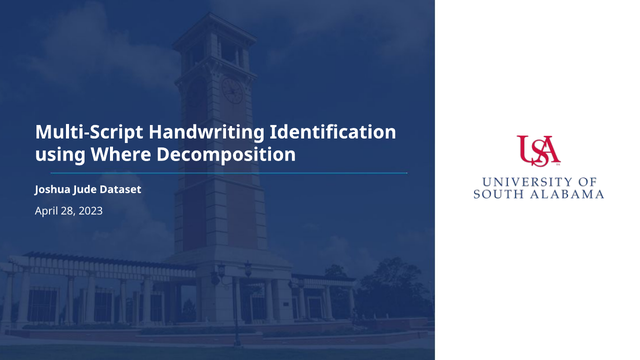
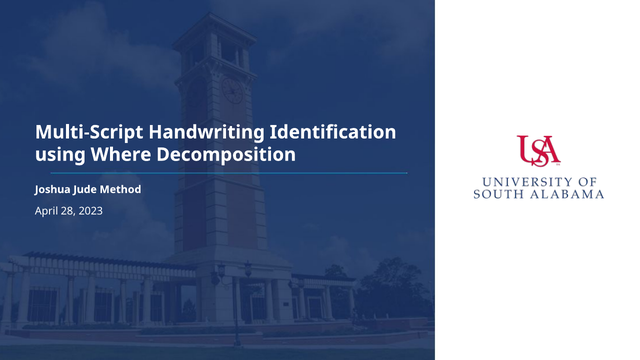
Dataset: Dataset -> Method
